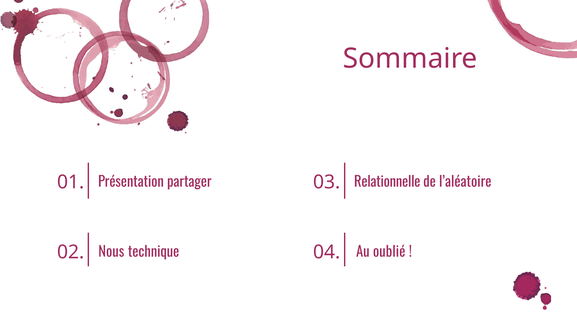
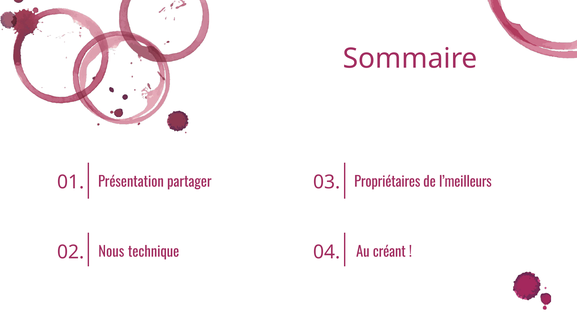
Relationnelle: Relationnelle -> Propriétaires
l’aléatoire: l’aléatoire -> l’meilleurs
oublié: oublié -> créant
